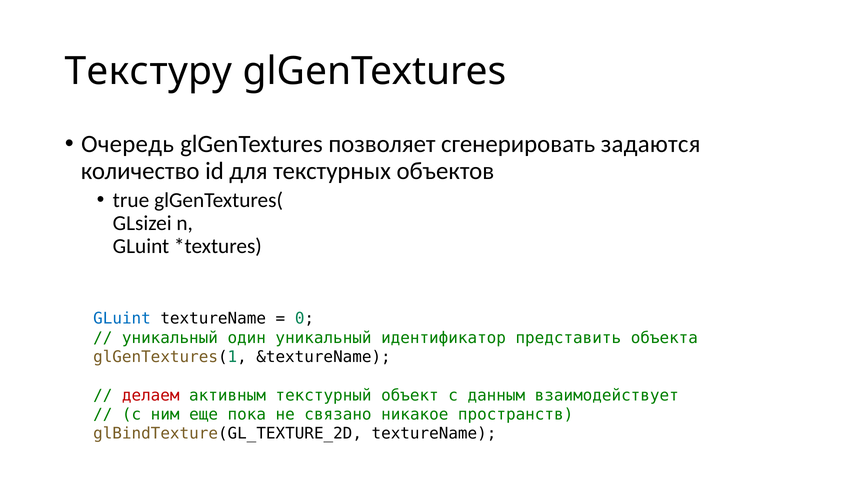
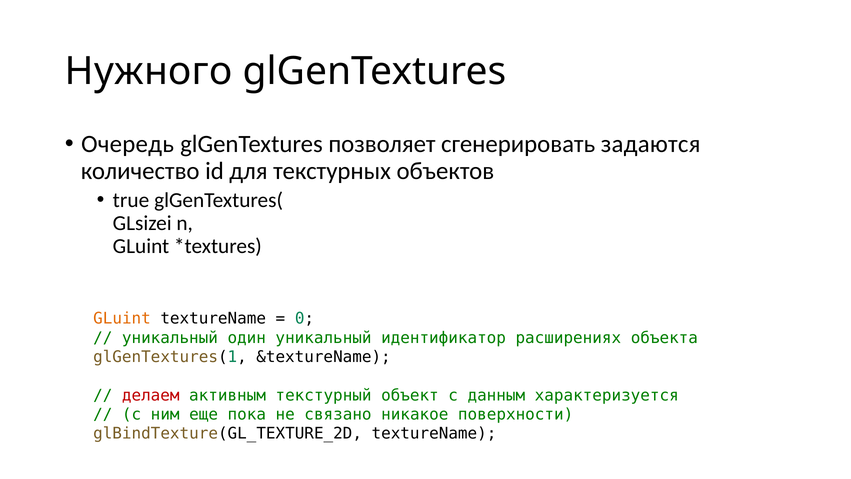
Текстуру: Текстуру -> Нужного
GLuint at (122, 318) colour: blue -> orange
представить: представить -> расширениях
взаимодействует: взаимодействует -> характеризуется
пространств: пространств -> поверхности
